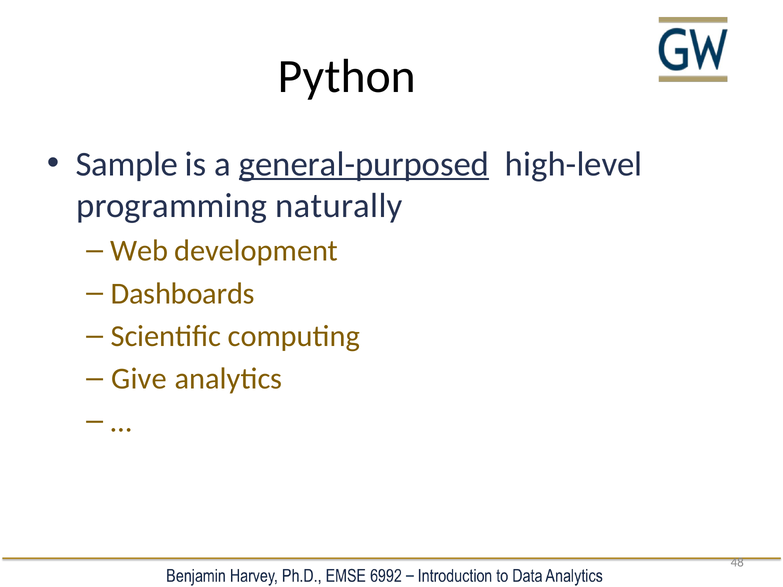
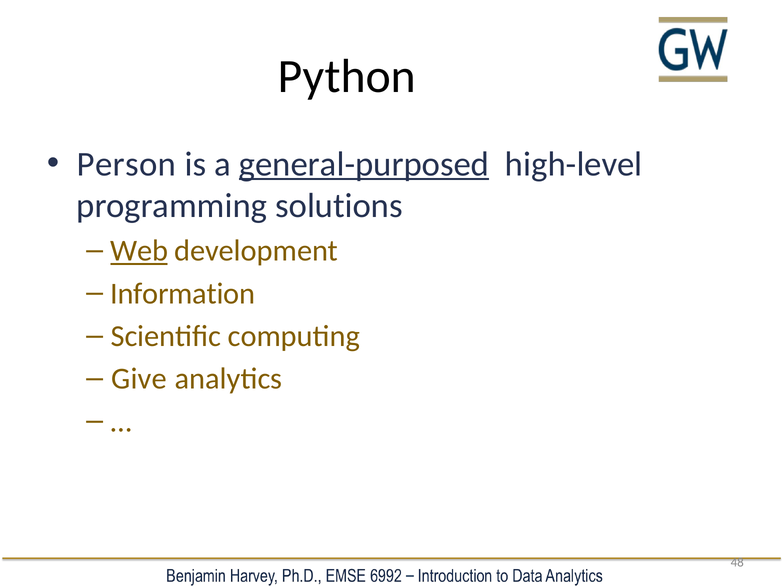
Sample: Sample -> Person
naturally: naturally -> solutions
Web underline: none -> present
Dashboards: Dashboards -> Information
